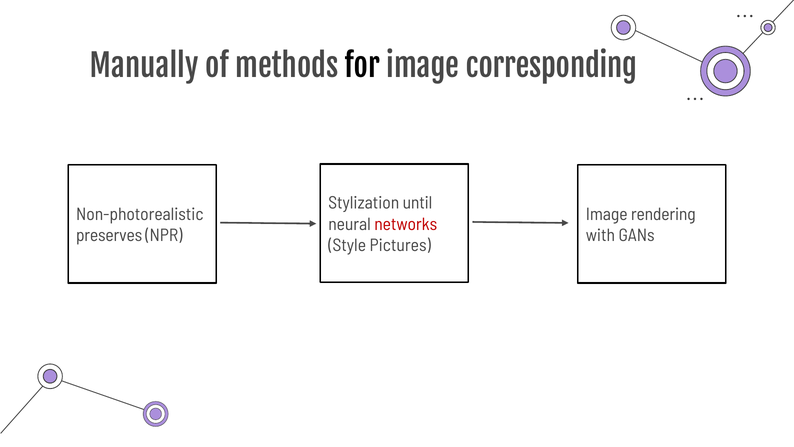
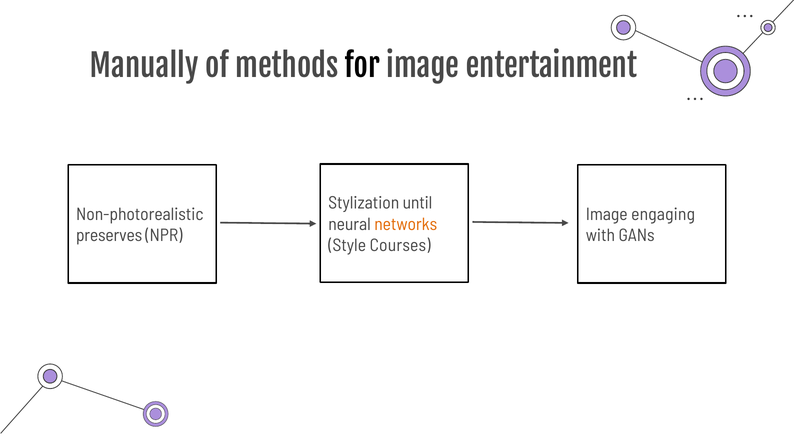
corresponding: corresponding -> entertainment
rendering: rendering -> engaging
networks colour: red -> orange
Pictures: Pictures -> Courses
